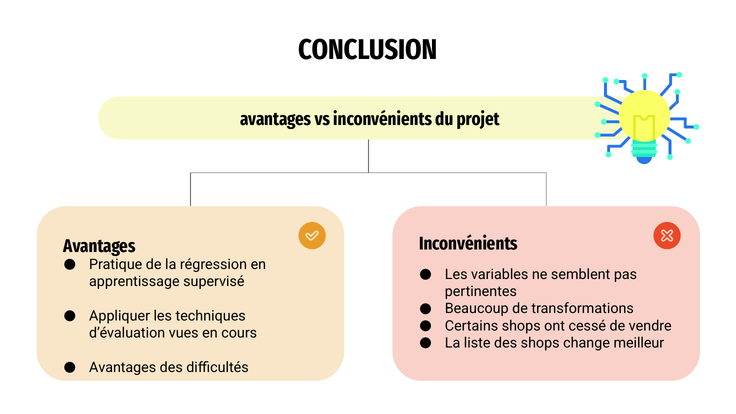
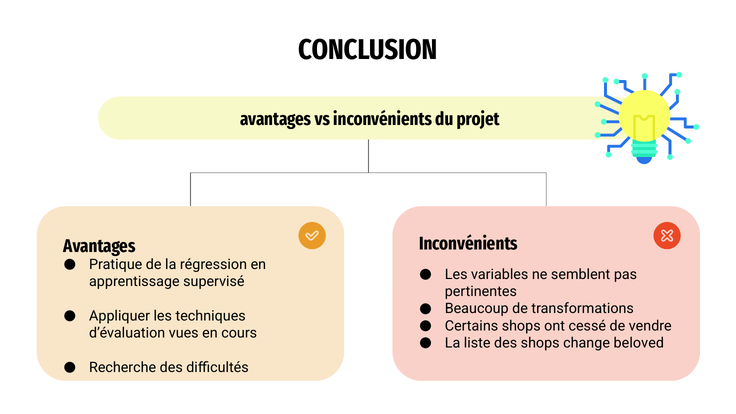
meilleur: meilleur -> beloved
Avantages at (123, 368): Avantages -> Recherche
